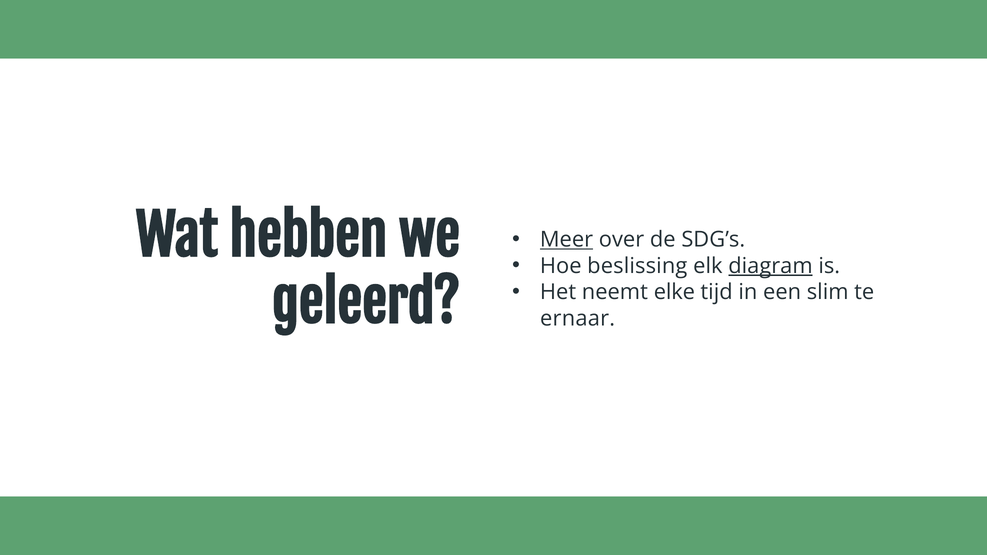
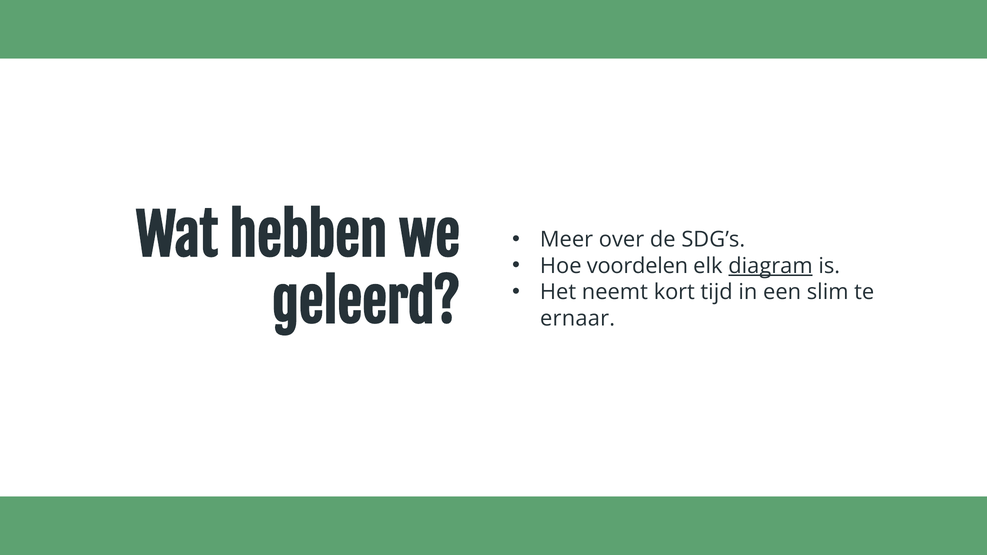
Meer underline: present -> none
beslissing: beslissing -> voordelen
elke: elke -> kort
